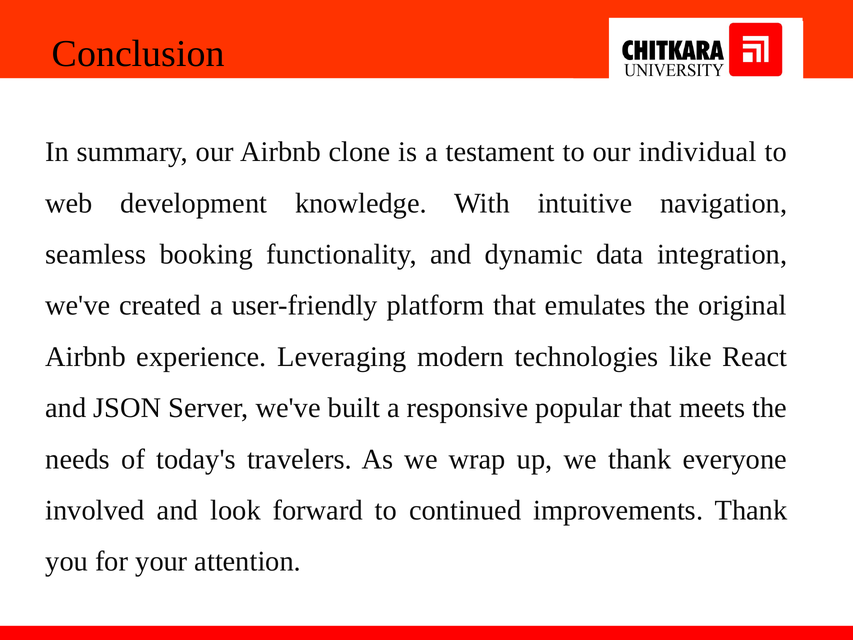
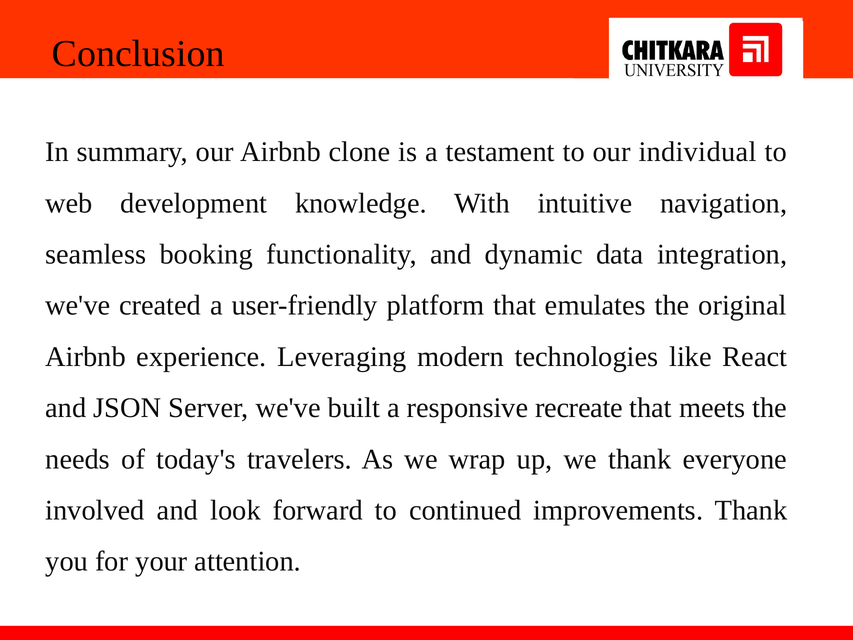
popular: popular -> recreate
